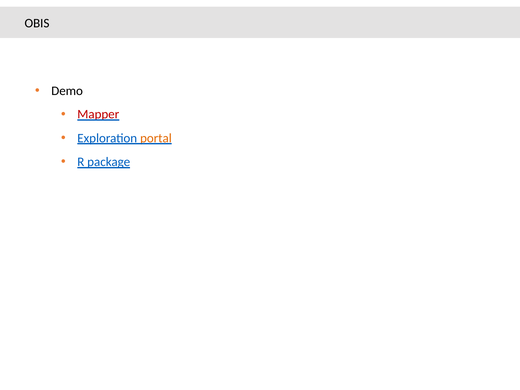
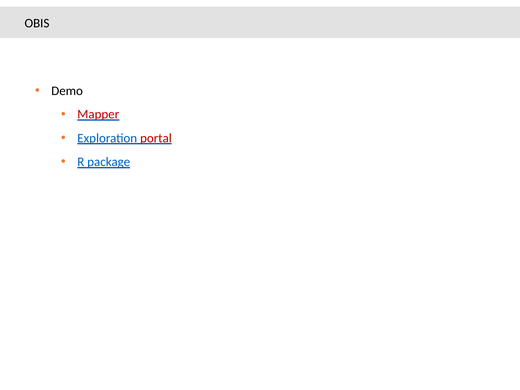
portal colour: orange -> red
